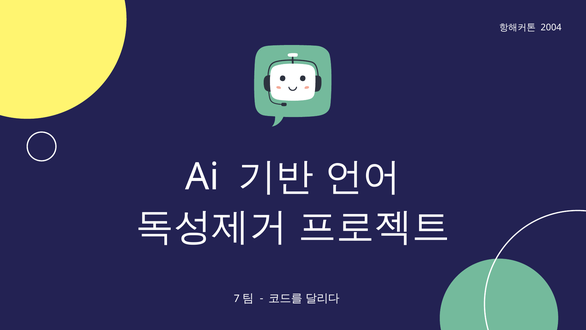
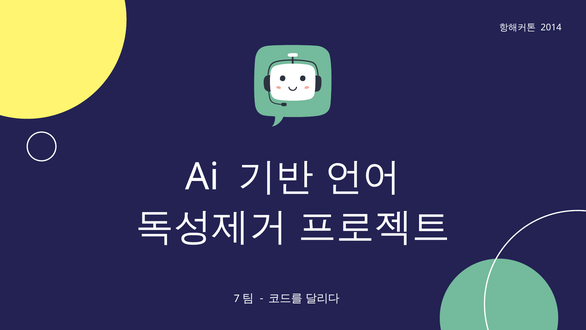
2004: 2004 -> 2014
